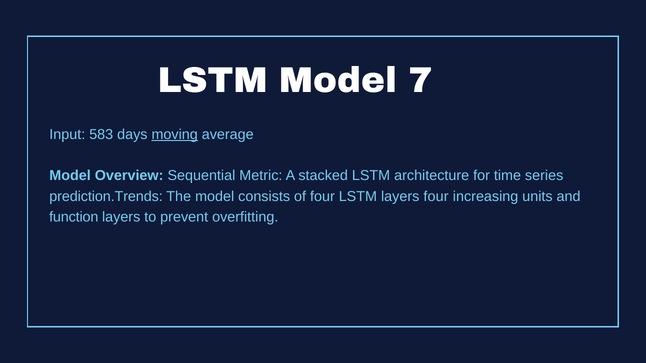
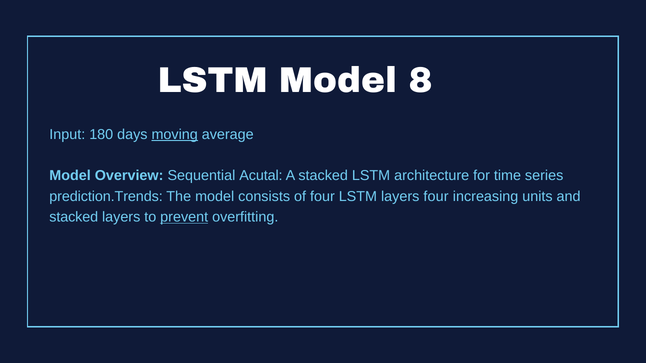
7: 7 -> 8
583: 583 -> 180
Metric: Metric -> Acutal
function at (74, 217): function -> stacked
prevent underline: none -> present
